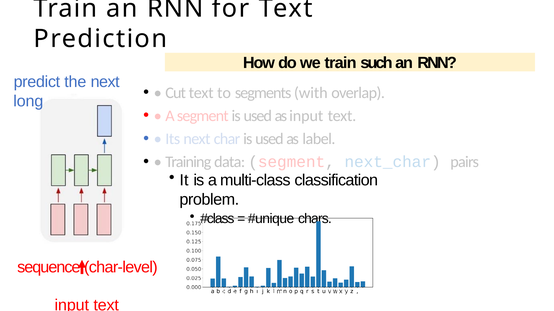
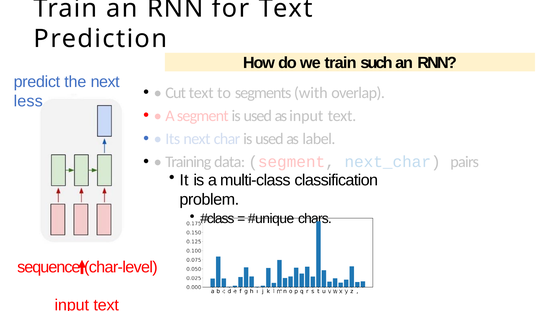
long: long -> less
